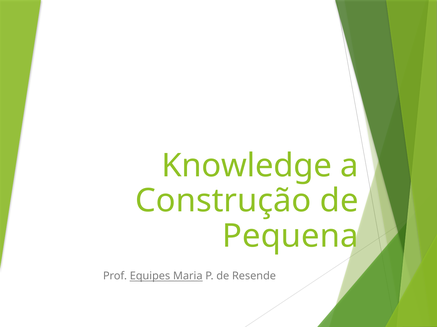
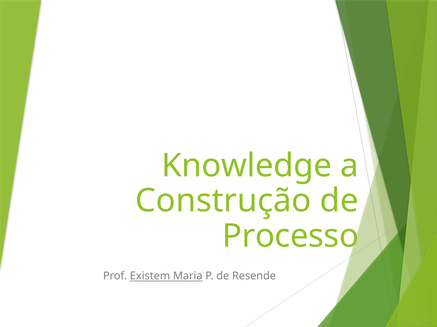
Pequena: Pequena -> Processo
Equipes: Equipes -> Existem
